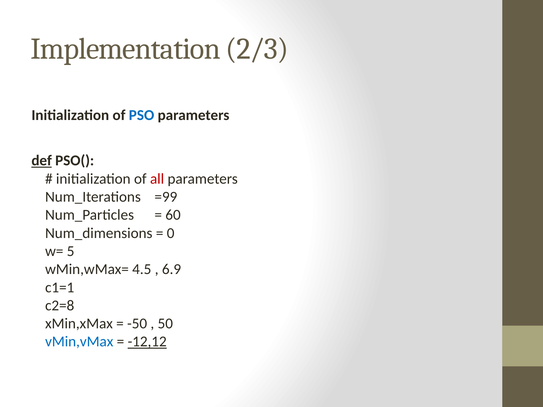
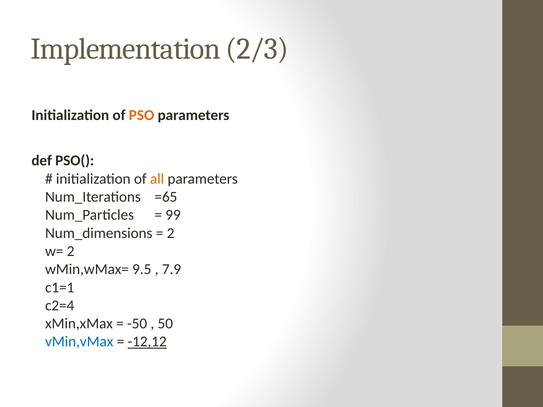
PSO colour: blue -> orange
def underline: present -> none
all colour: red -> orange
=99: =99 -> =65
60: 60 -> 99
0 at (171, 233): 0 -> 2
w= 5: 5 -> 2
4.5: 4.5 -> 9.5
6.9: 6.9 -> 7.9
c2=8: c2=8 -> c2=4
